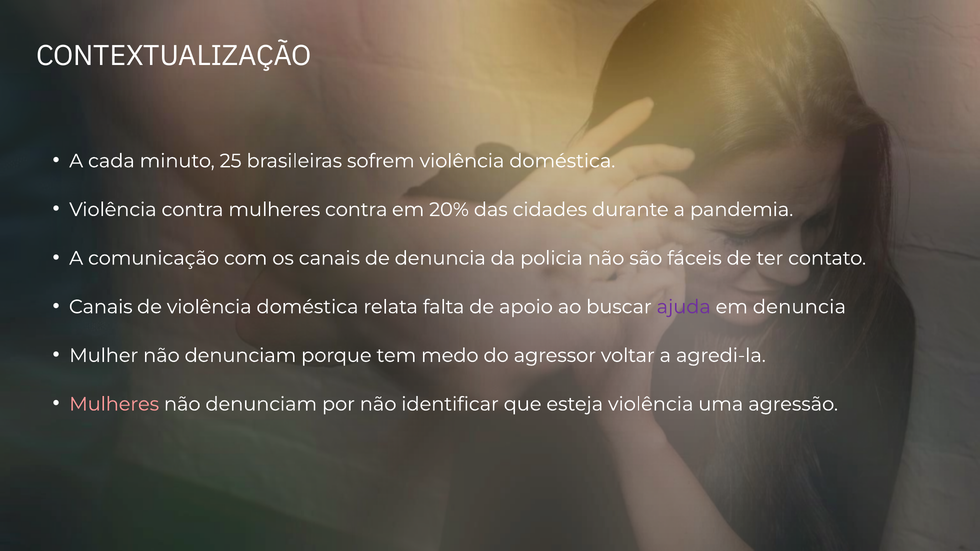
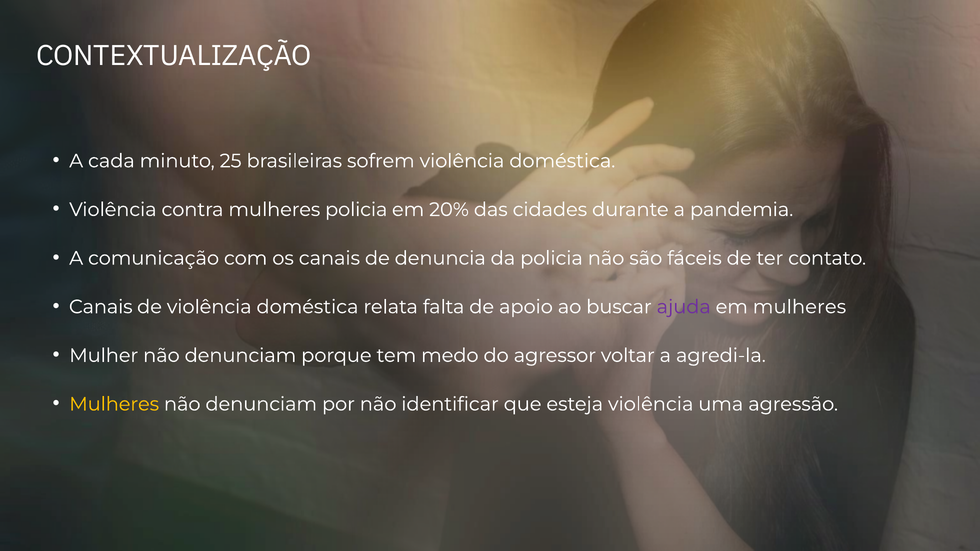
mulheres contra: contra -> policia
em denuncia: denuncia -> mulheres
Mulheres at (114, 404) colour: pink -> yellow
